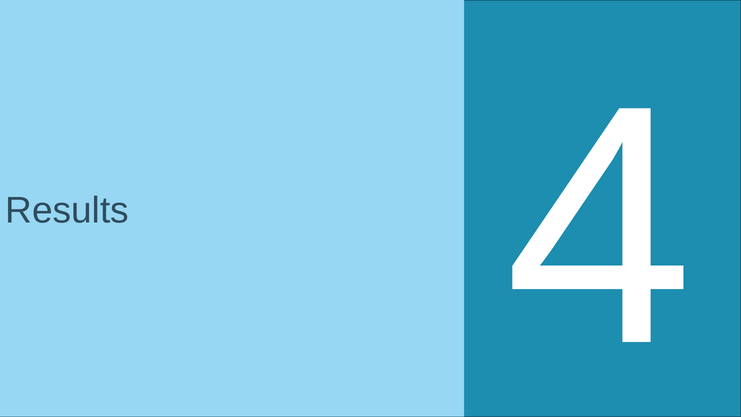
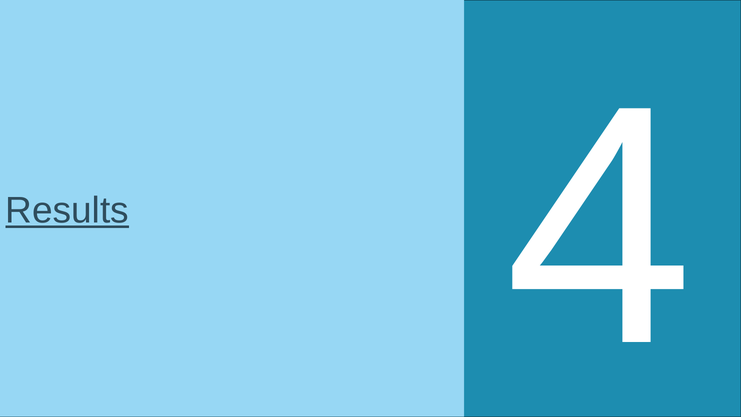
Results underline: none -> present
